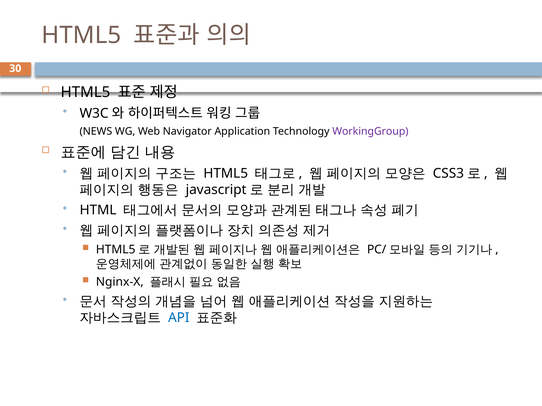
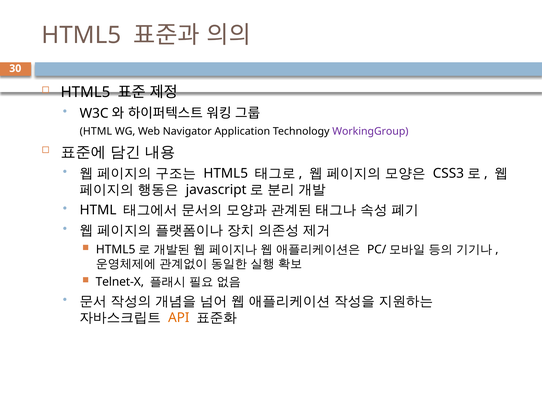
NEWS at (96, 131): NEWS -> HTML
Nginx-X: Nginx-X -> Telnet-X
API colour: blue -> orange
